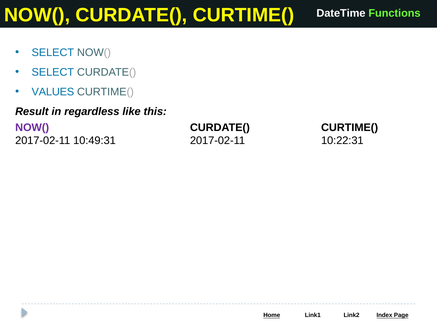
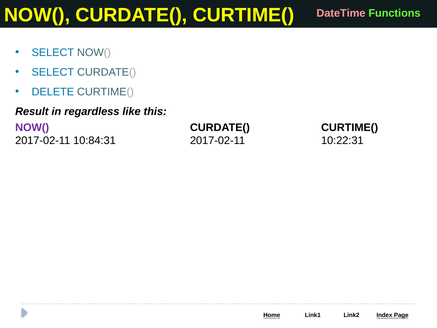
DateTime colour: white -> pink
VALUES: VALUES -> DELETE
10:49:31: 10:49:31 -> 10:84:31
